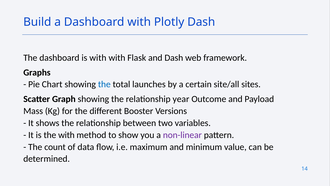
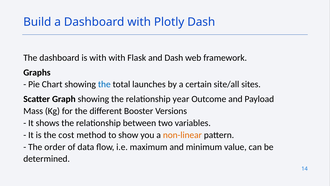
the with: with -> cost
non-linear colour: purple -> orange
count: count -> order
